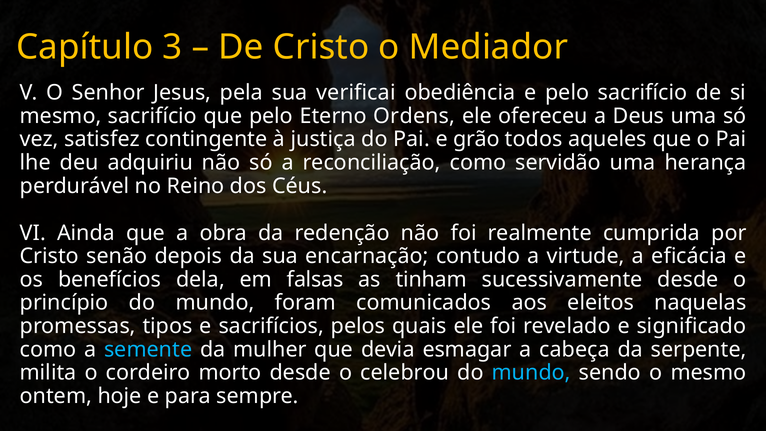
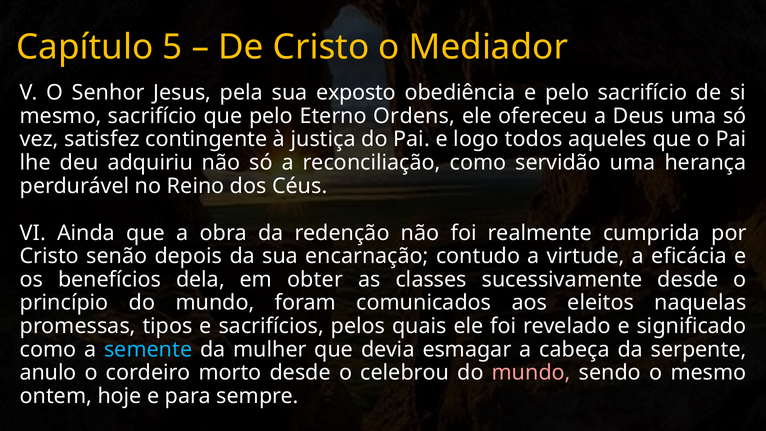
3: 3 -> 5
verificai: verificai -> exposto
grão: grão -> logo
falsas: falsas -> obter
tinham: tinham -> classes
milita: milita -> anulo
mundo at (531, 373) colour: light blue -> pink
